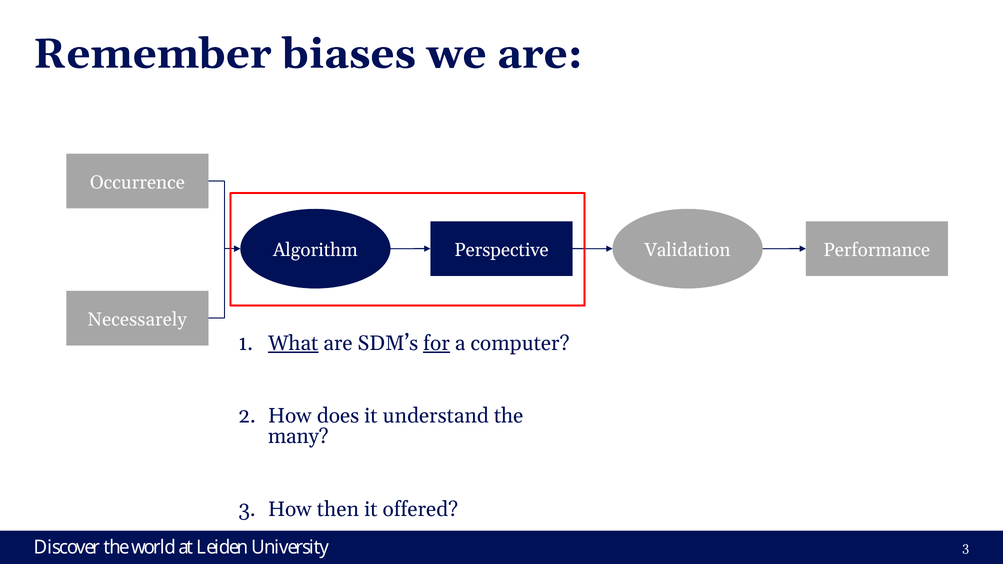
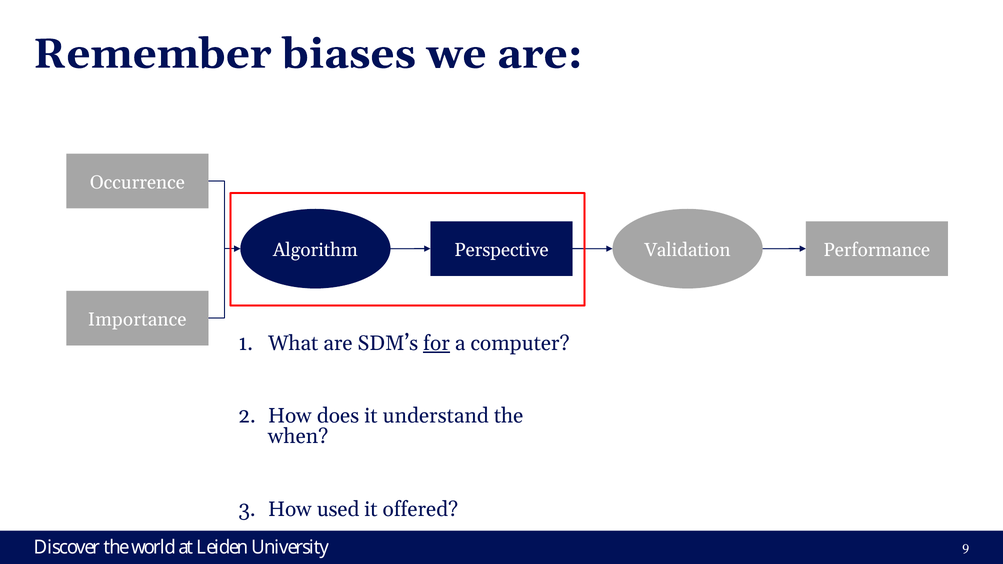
Necessarely: Necessarely -> Importance
What underline: present -> none
many: many -> when
then: then -> used
3 at (966, 548): 3 -> 9
